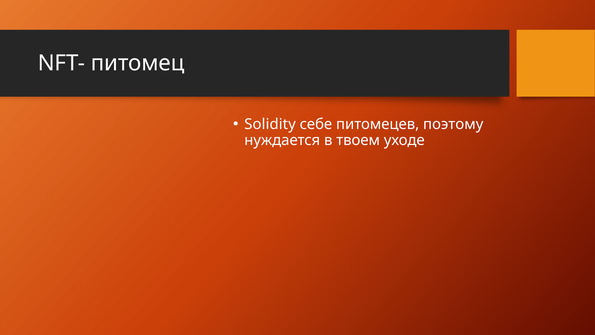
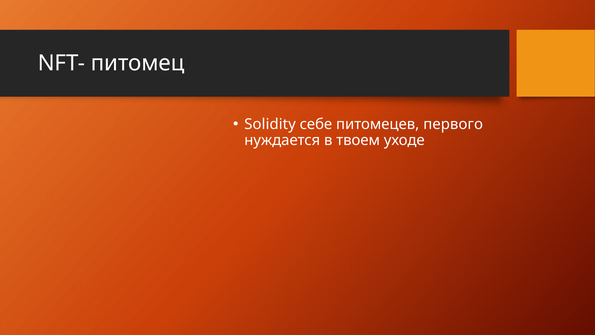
поэтому: поэтому -> первого
